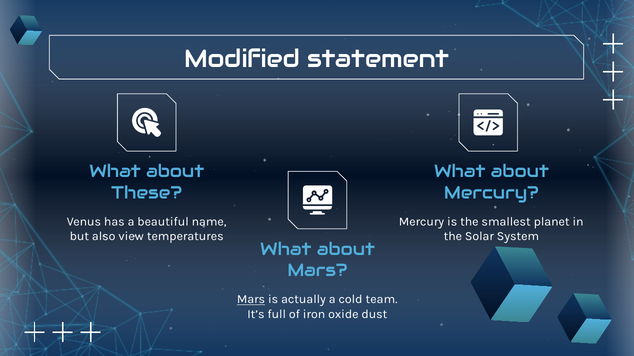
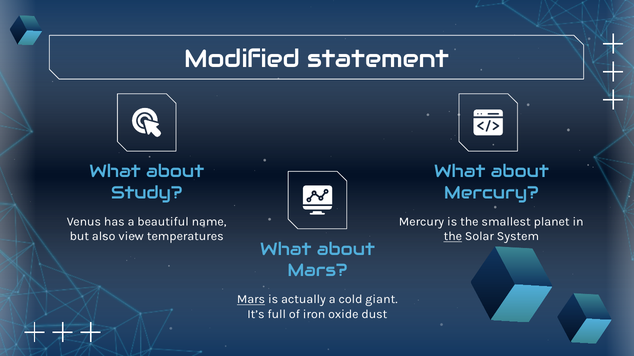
These: These -> Study
the at (453, 237) underline: none -> present
team: team -> giant
